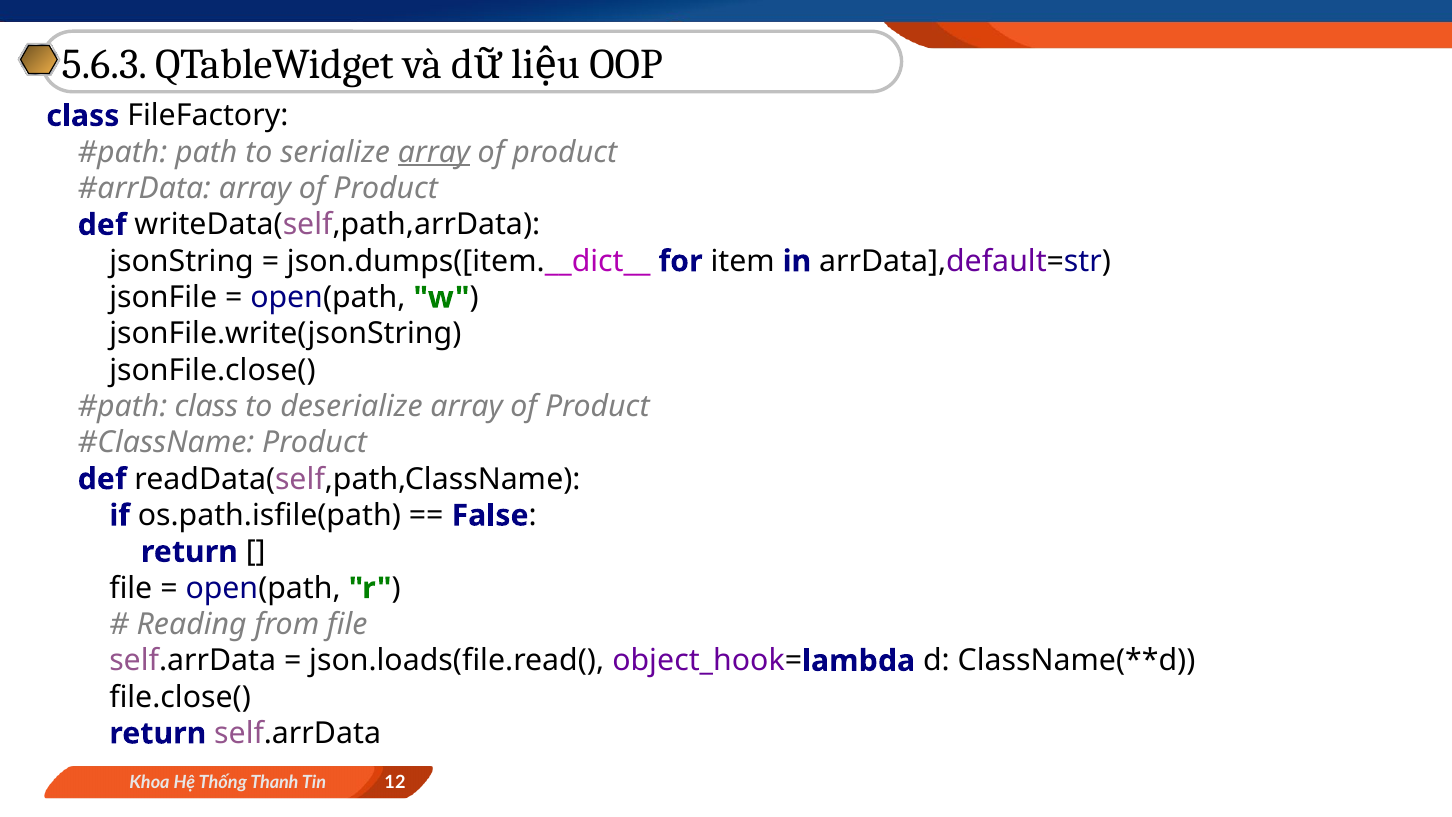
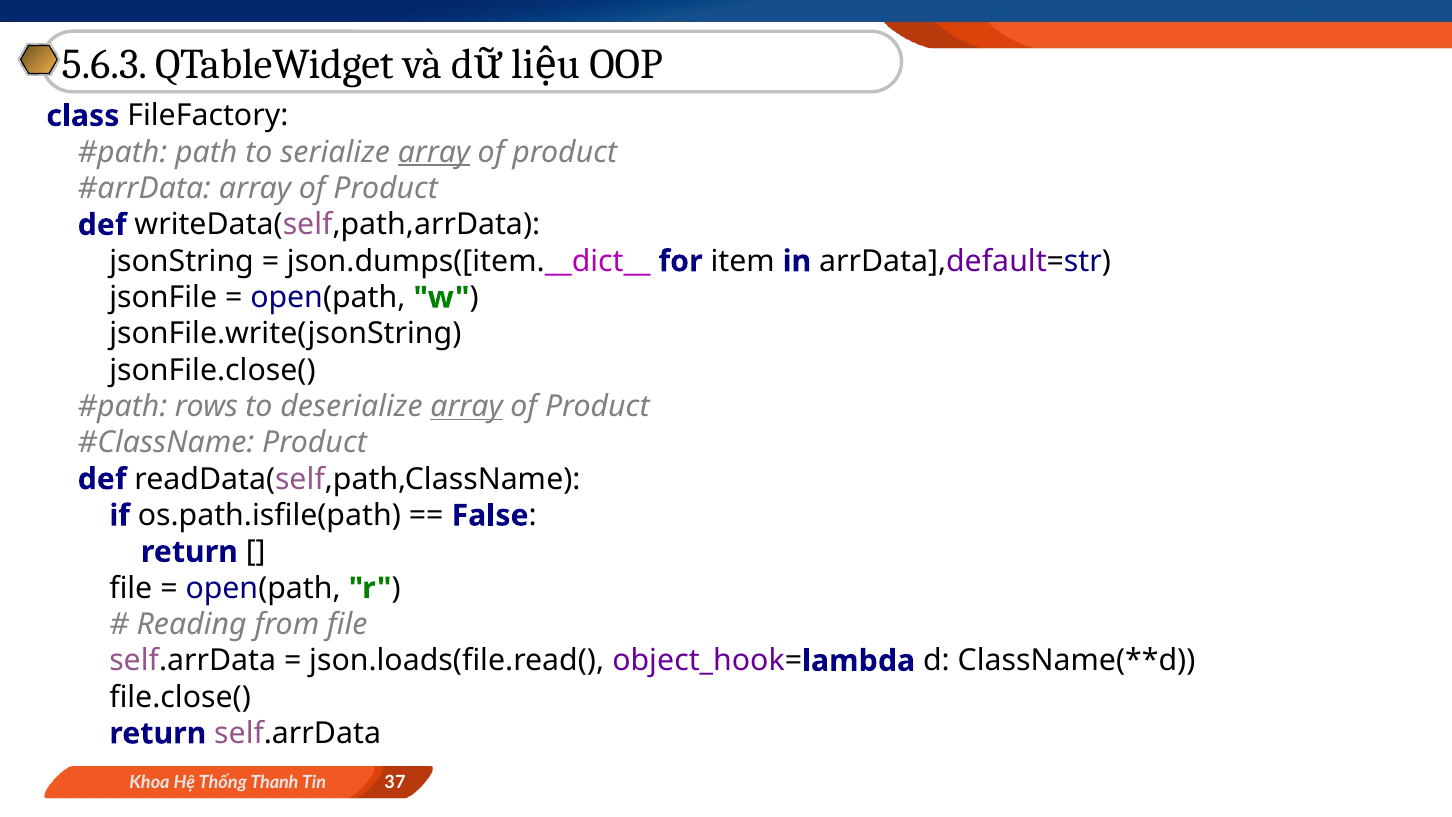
class at (206, 406): class -> rows
array at (467, 406) underline: none -> present
12: 12 -> 37
